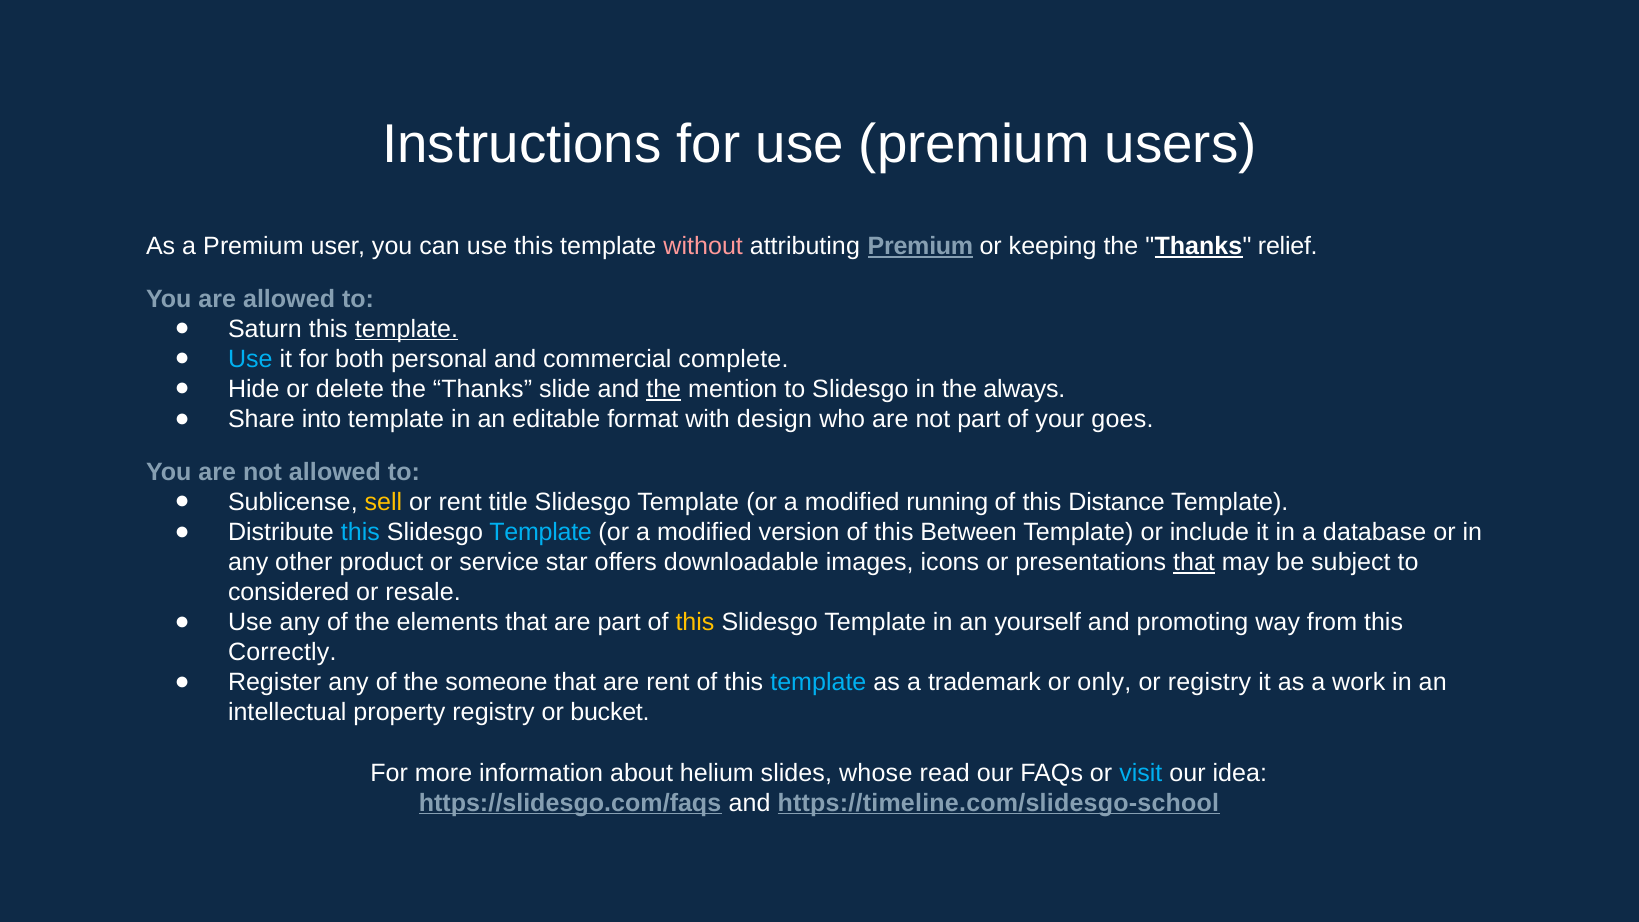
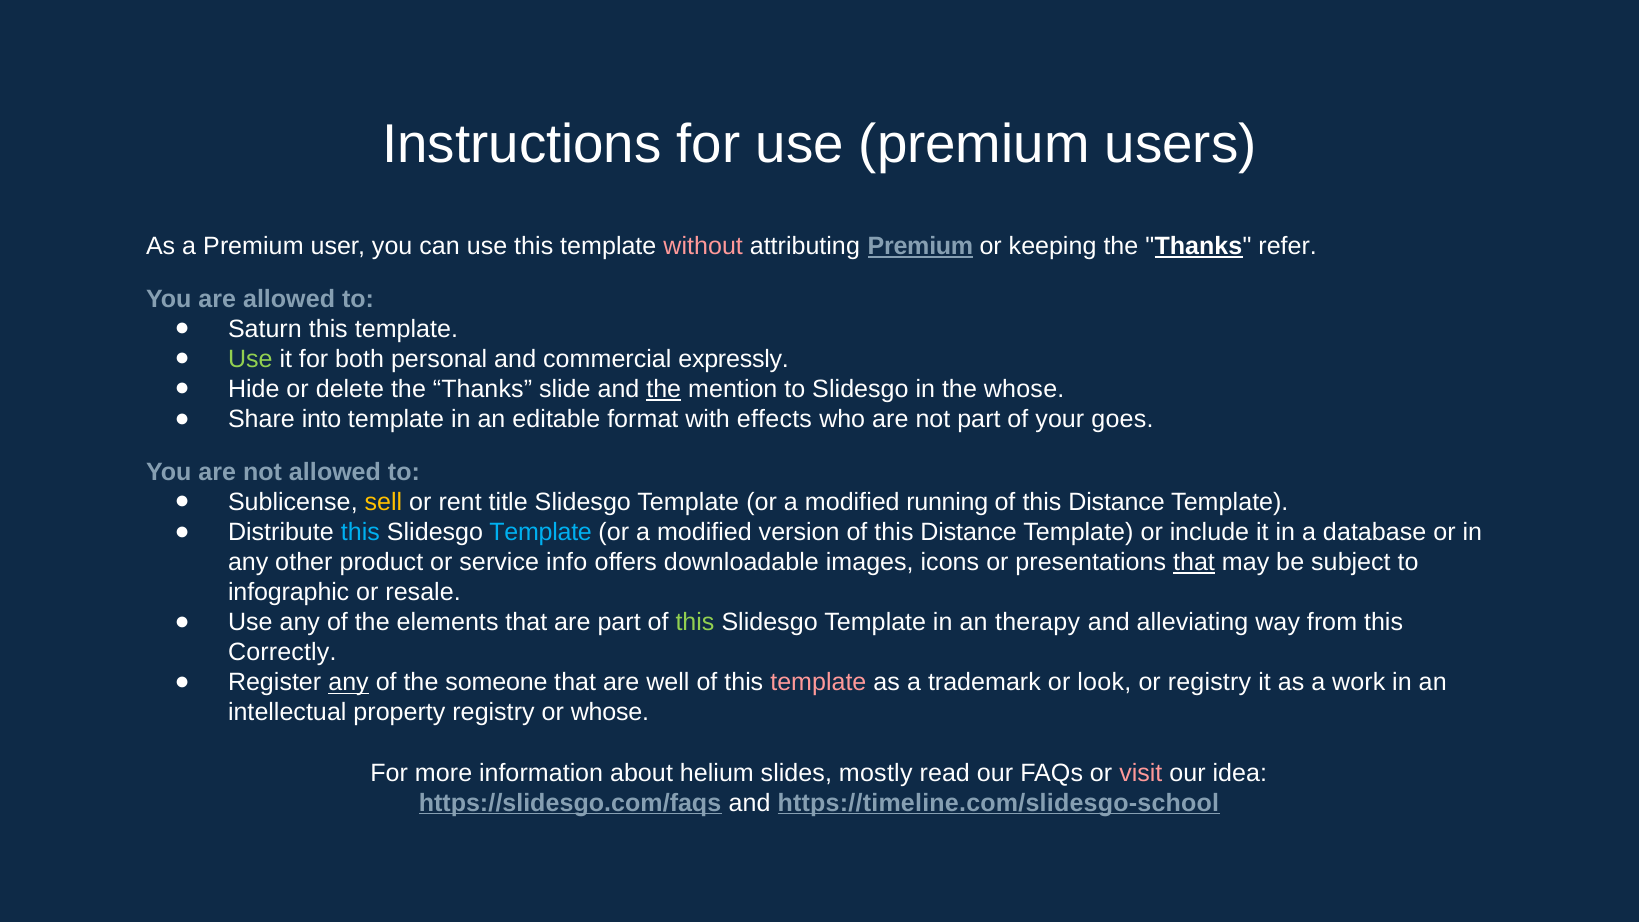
relief: relief -> refer
template at (406, 329) underline: present -> none
Use at (250, 359) colour: light blue -> light green
complete: complete -> expressly
the always: always -> whose
design: design -> effects
version of this Between: Between -> Distance
star: star -> info
considered: considered -> infographic
this at (695, 622) colour: yellow -> light green
yourself: yourself -> therapy
promoting: promoting -> alleviating
any at (349, 683) underline: none -> present
are rent: rent -> well
template at (818, 683) colour: light blue -> pink
only: only -> look
or bucket: bucket -> whose
whose: whose -> mostly
visit colour: light blue -> pink
